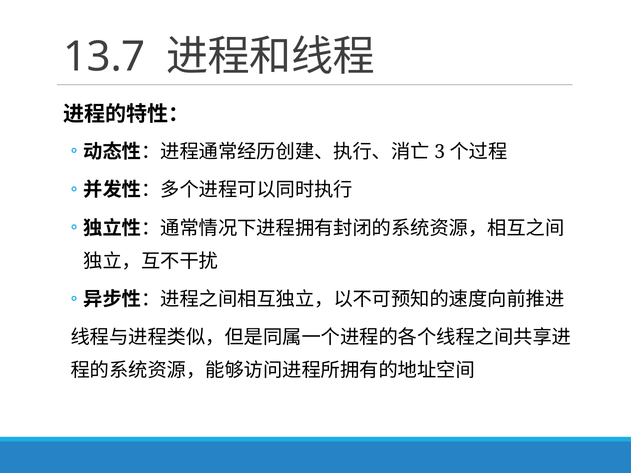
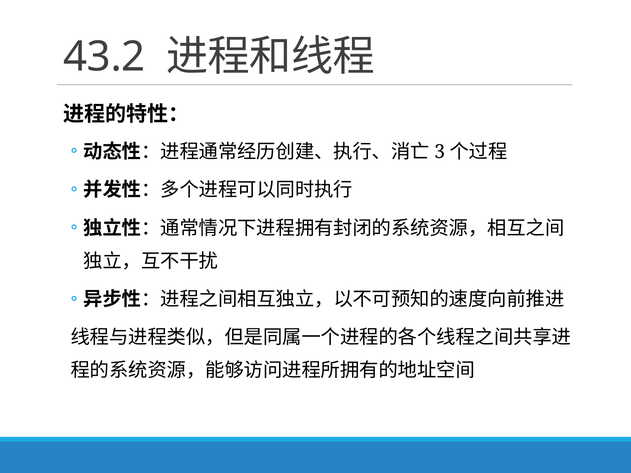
13.7: 13.7 -> 43.2
